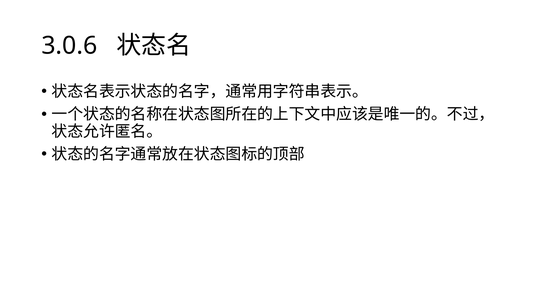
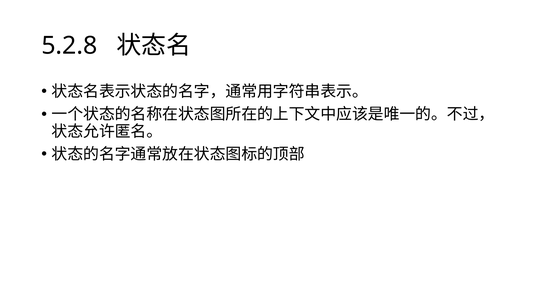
3.0.6: 3.0.6 -> 5.2.8
